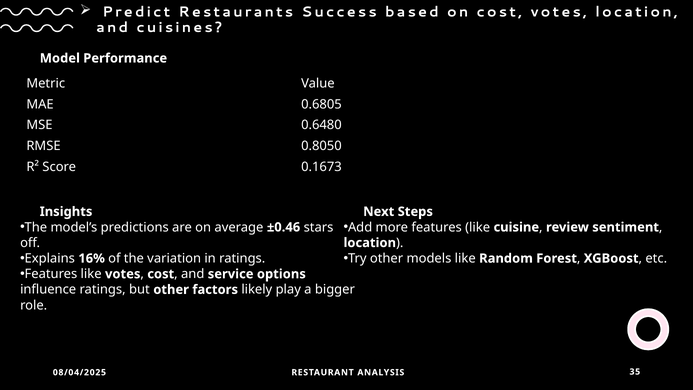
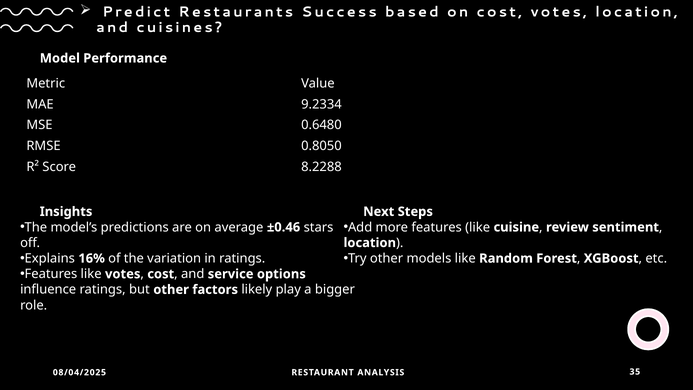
0.6805: 0.6805 -> 9.2334
0.1673: 0.1673 -> 8.2288
